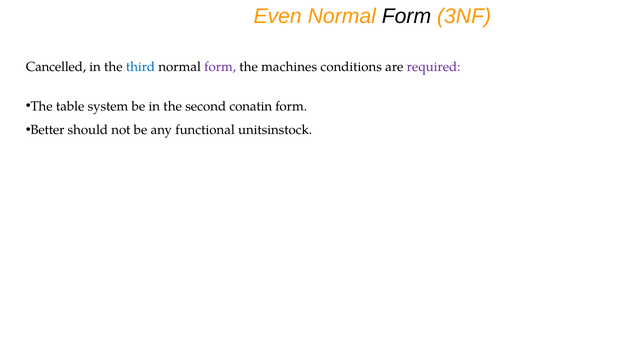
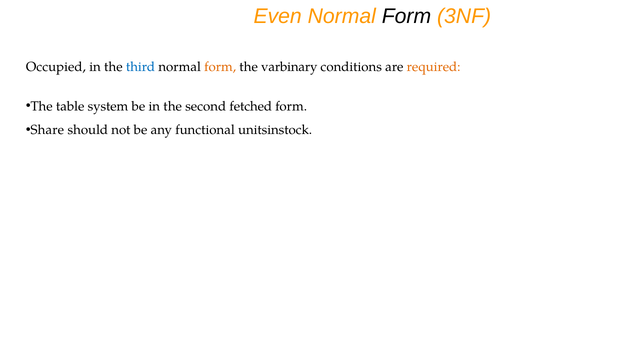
Cancelled: Cancelled -> Occupied
form at (220, 67) colour: purple -> orange
machines: machines -> varbinary
required colour: purple -> orange
conatin: conatin -> fetched
Better: Better -> Share
